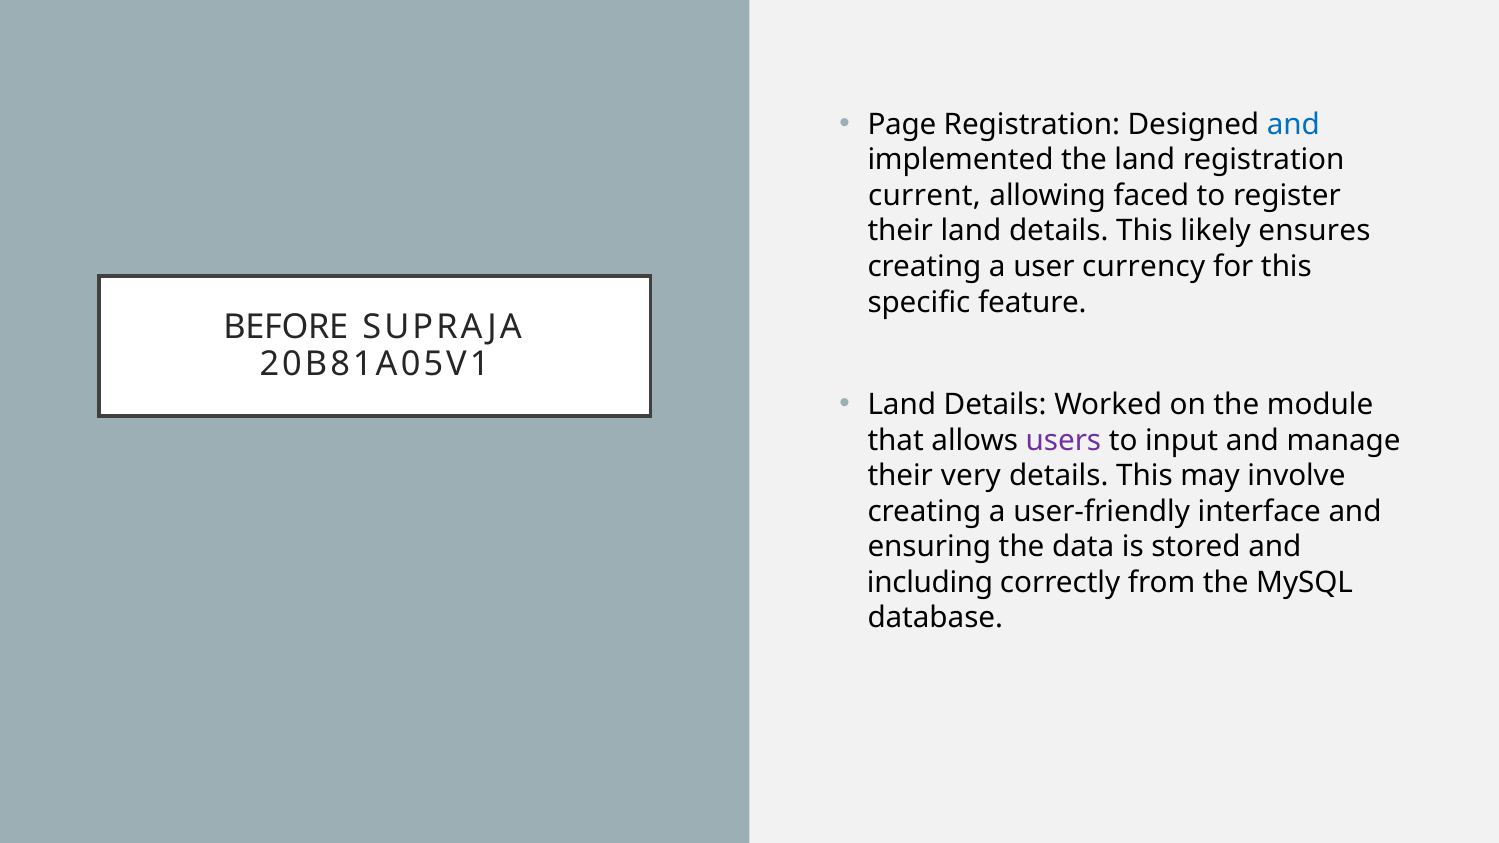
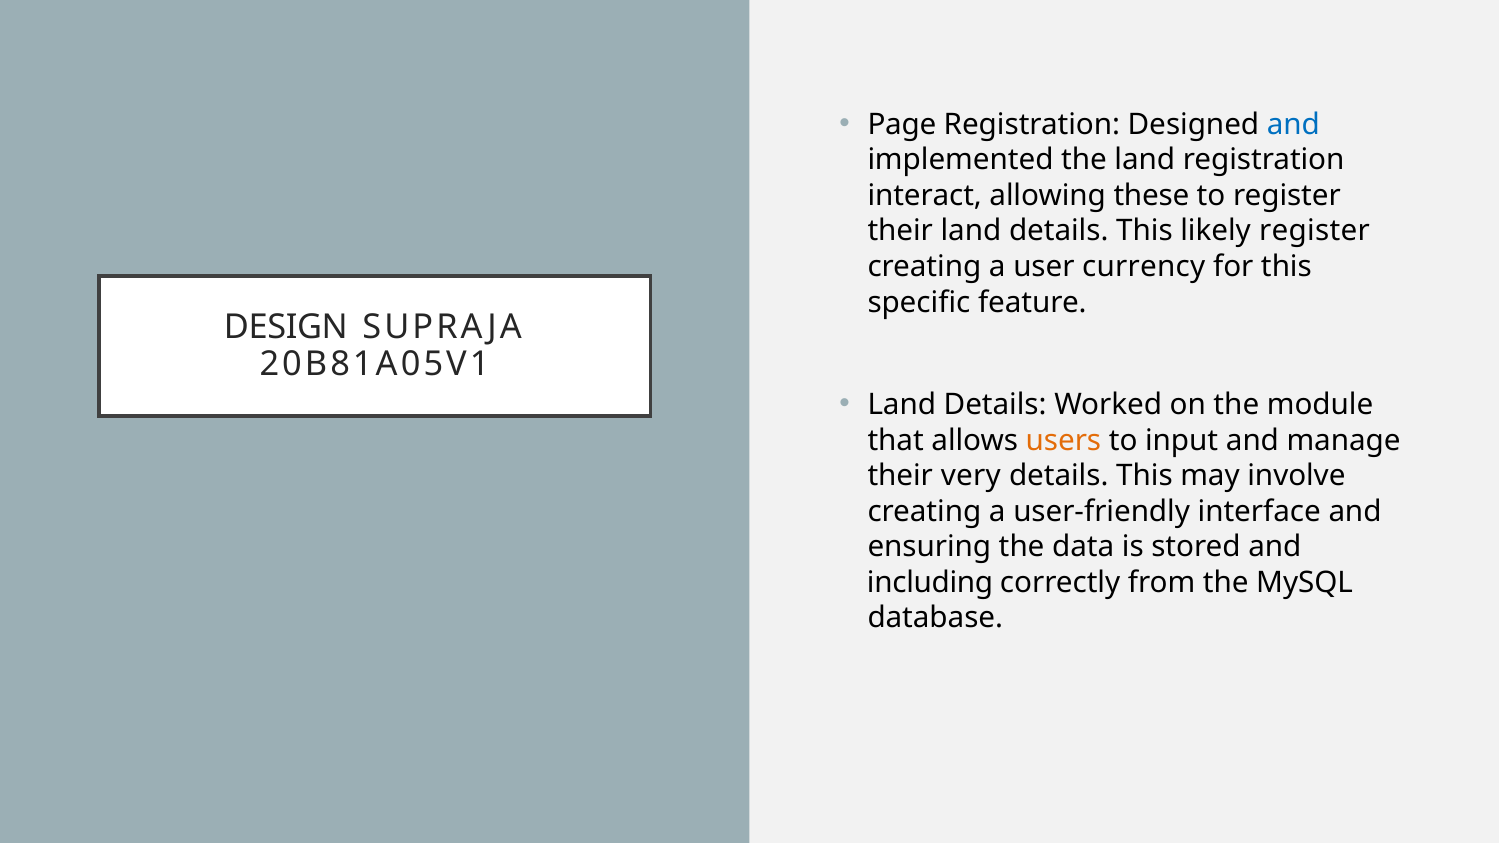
current: current -> interact
faced: faced -> these
likely ensures: ensures -> register
BEFORE: BEFORE -> DESIGN
users colour: purple -> orange
